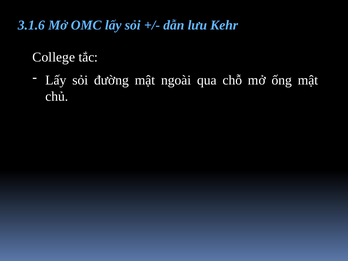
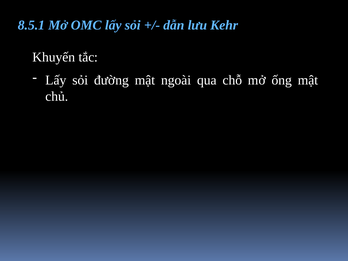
3.1.6: 3.1.6 -> 8.5.1
College: College -> Khuyến
